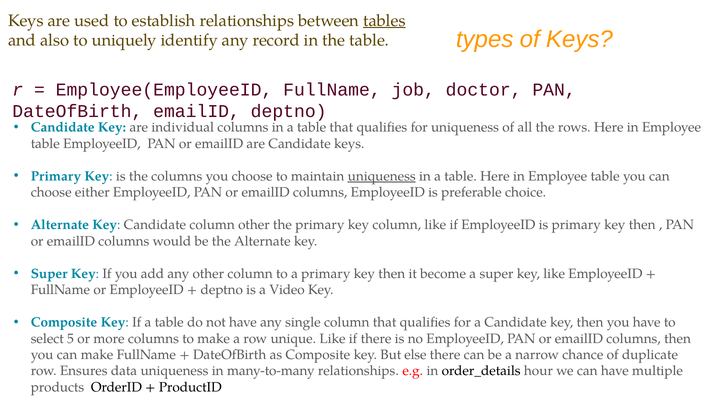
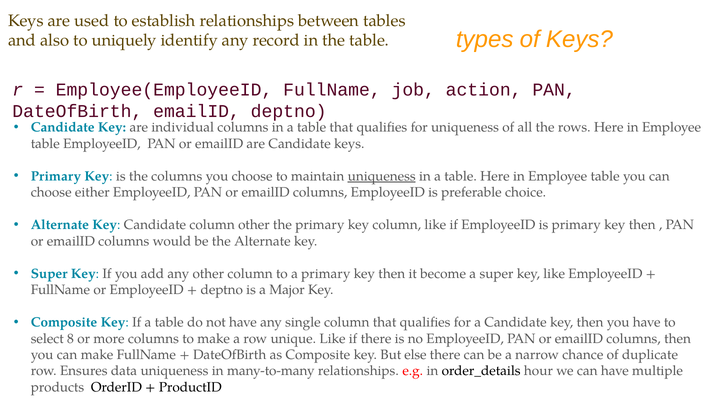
tables underline: present -> none
doctor: doctor -> action
Video: Video -> Major
5: 5 -> 8
